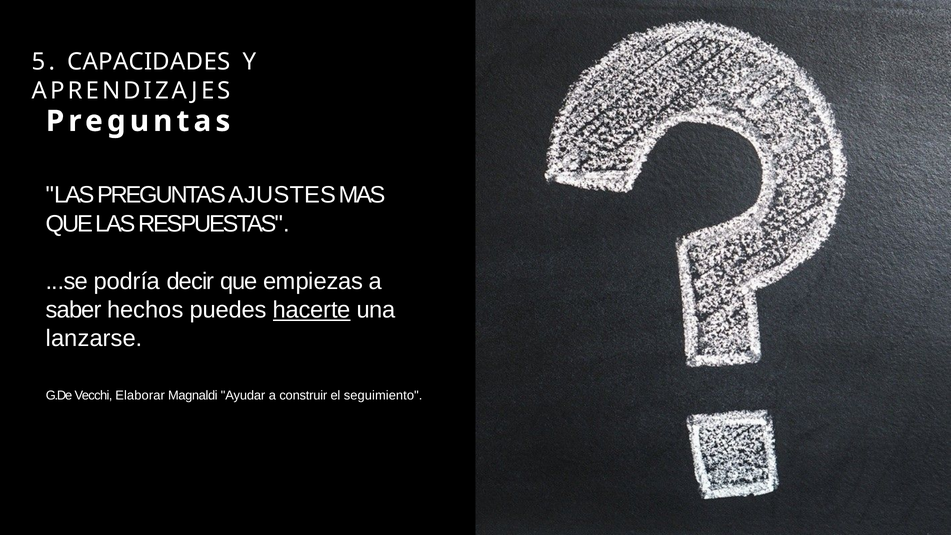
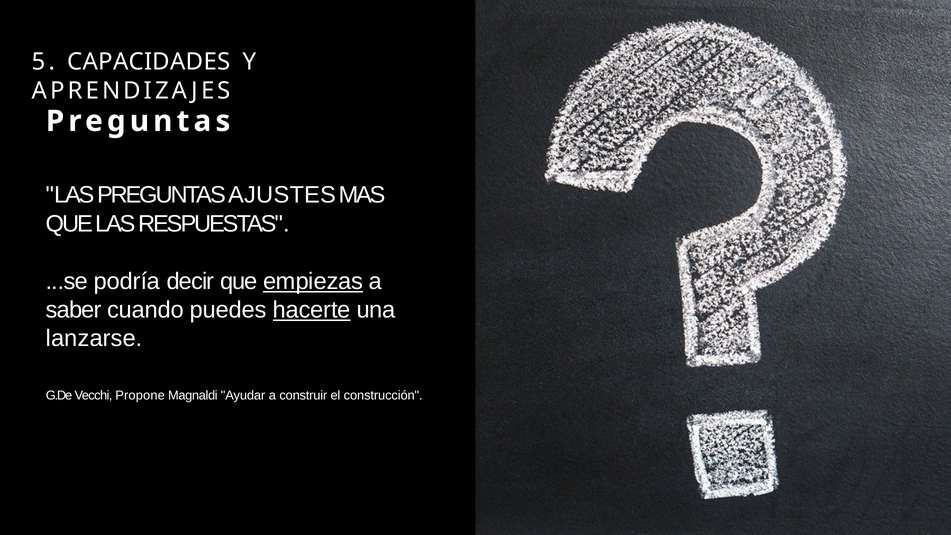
empiezas underline: none -> present
hechos: hechos -> cuando
Elaborar: Elaborar -> Propone
seguimiento: seguimiento -> construcción
